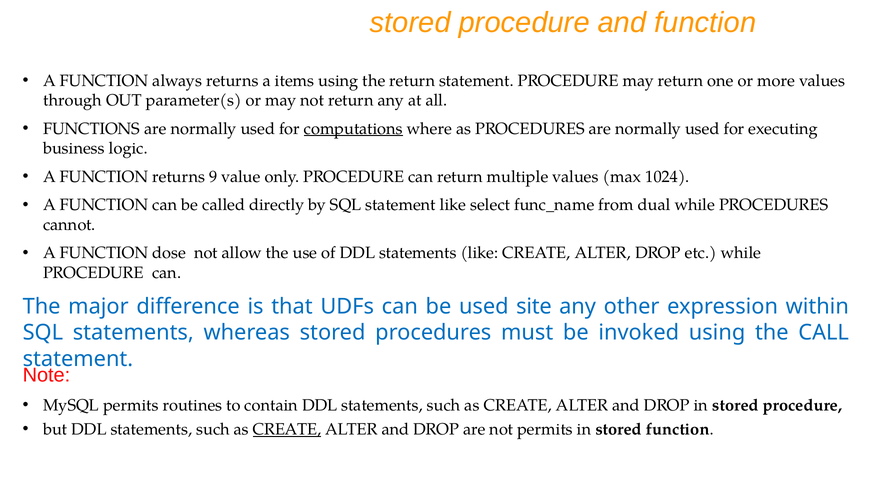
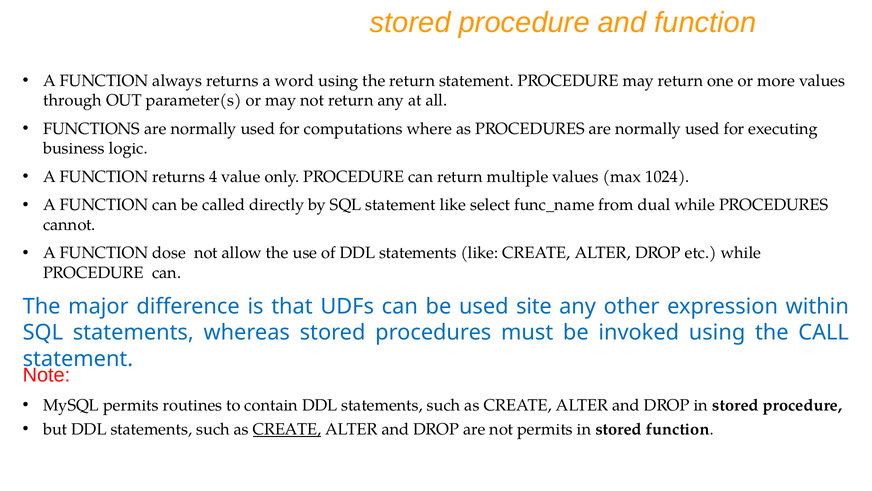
items: items -> word
computations underline: present -> none
9: 9 -> 4
